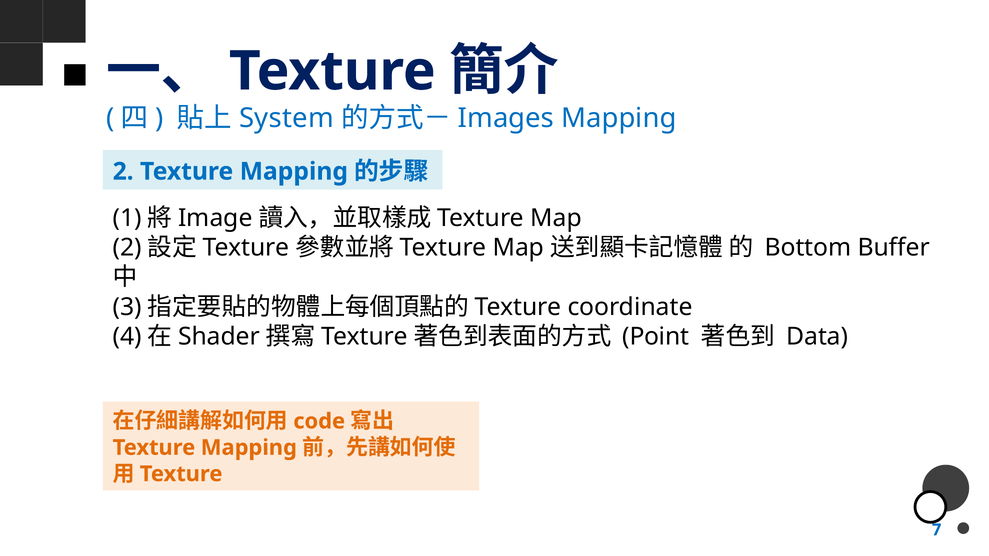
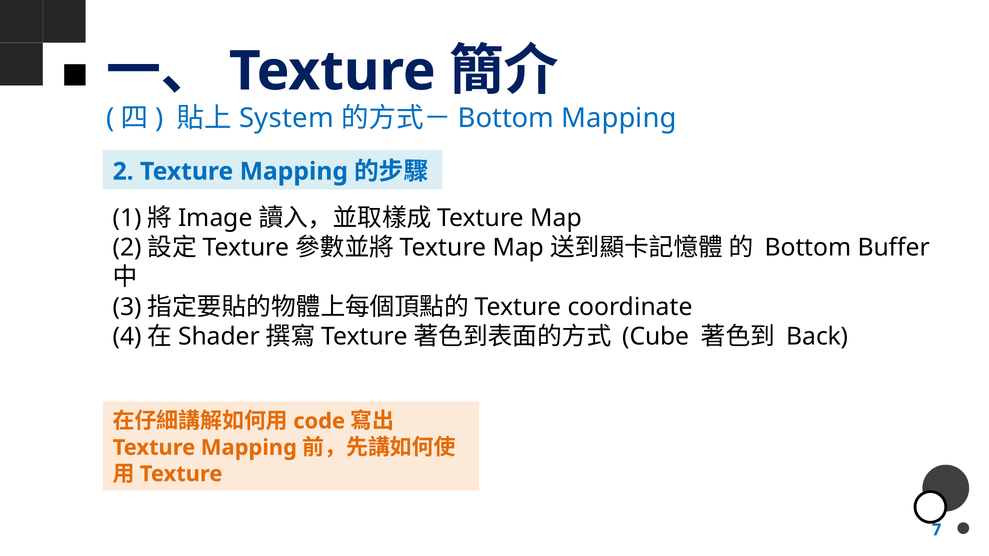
Images at (506, 118): Images -> Bottom
Point: Point -> Cube
Data: Data -> Back
